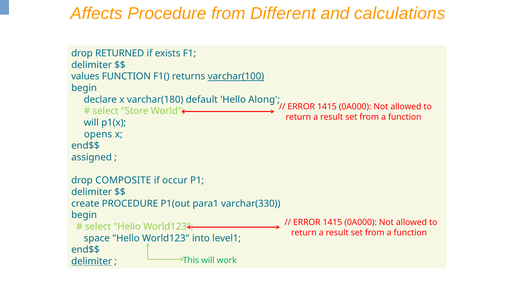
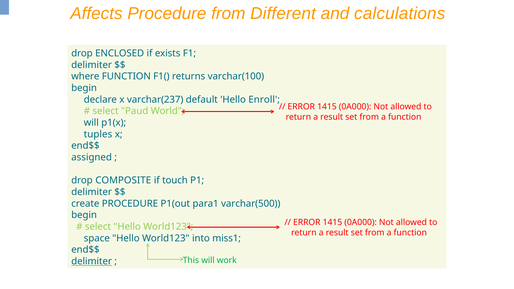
RETURNED: RETURNED -> ENCLOSED
values: values -> where
varchar(100 underline: present -> none
varchar(180: varchar(180 -> varchar(237
Along: Along -> Enroll
Store: Store -> Paud
opens: opens -> tuples
occur: occur -> touch
varchar(330: varchar(330 -> varchar(500
level1: level1 -> miss1
